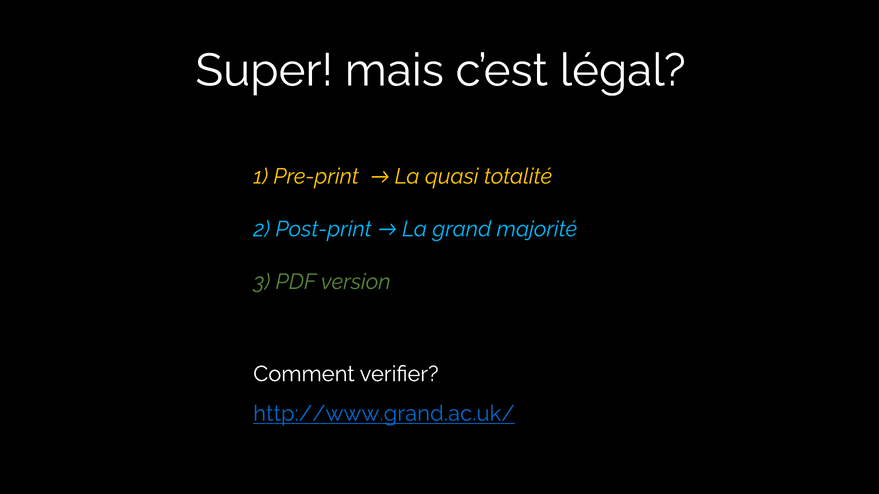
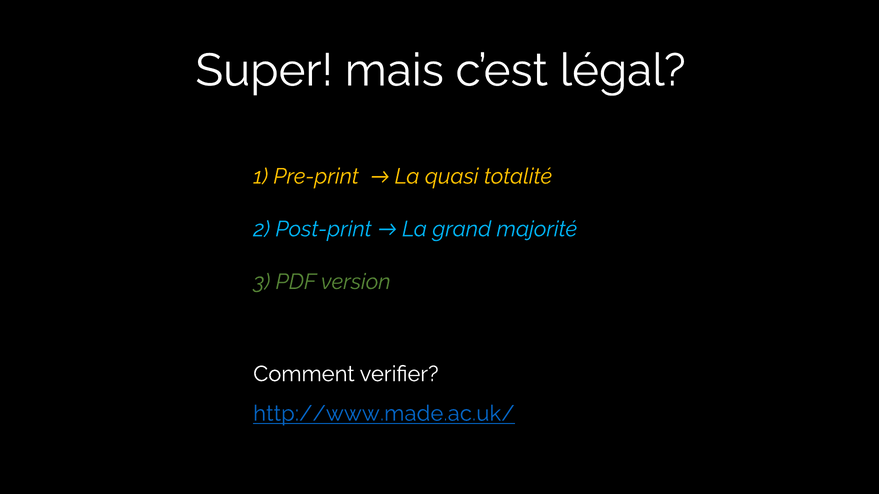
http://www.grand.ac.uk/: http://www.grand.ac.uk/ -> http://www.made.ac.uk/
